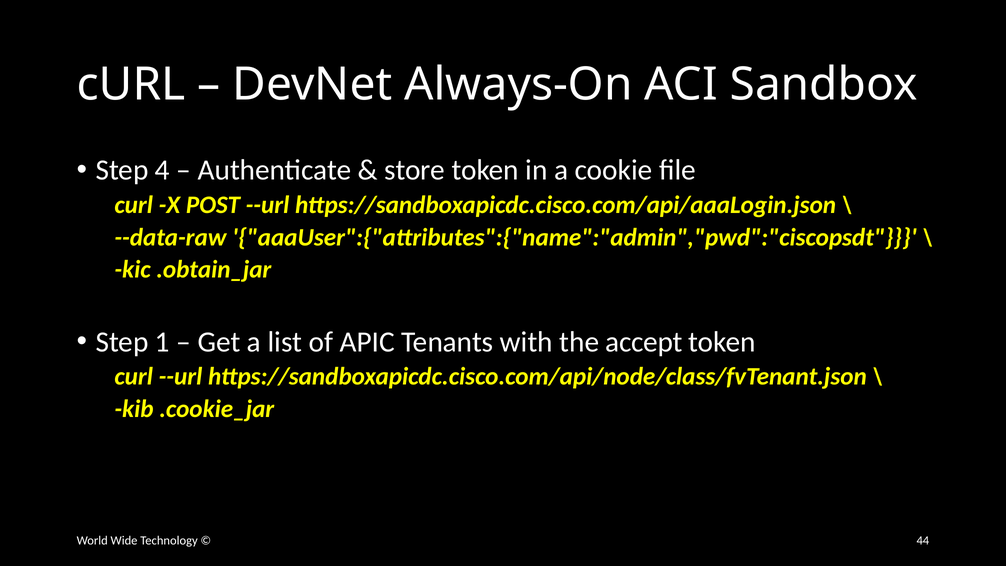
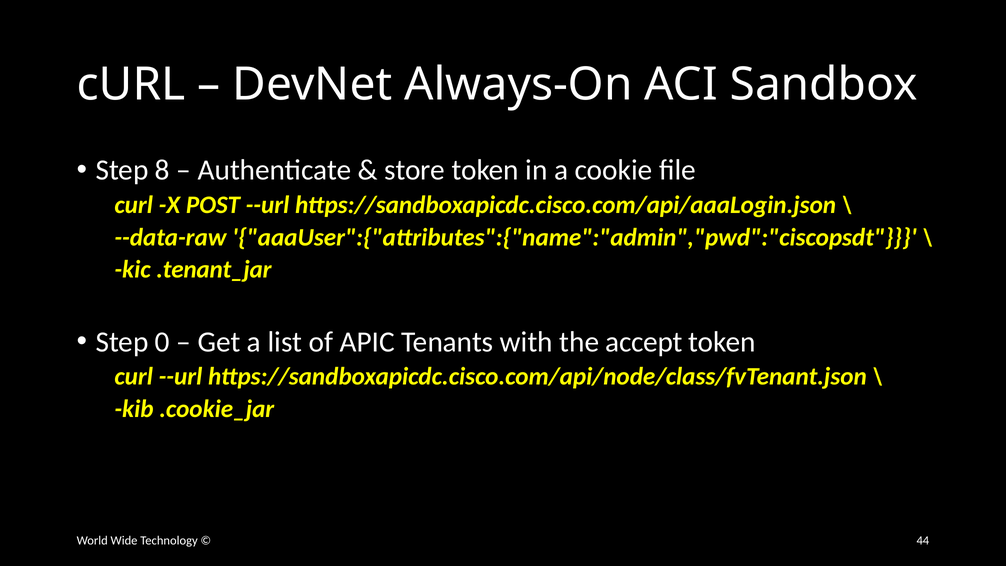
4: 4 -> 8
.obtain_jar: .obtain_jar -> .tenant_jar
1: 1 -> 0
